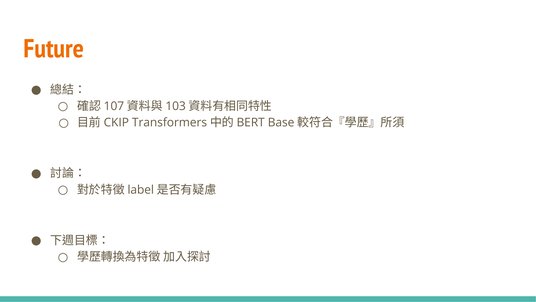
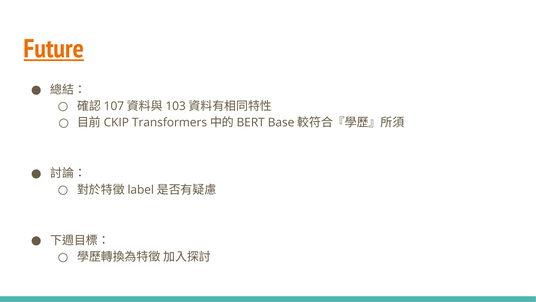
Future underline: none -> present
